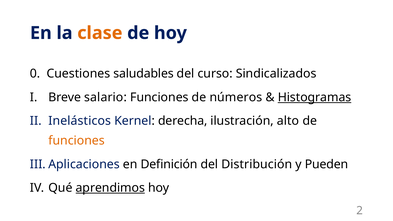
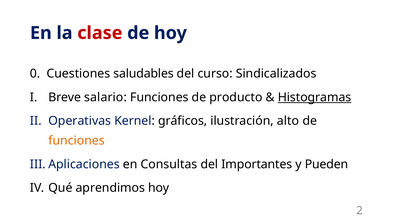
clase colour: orange -> red
números: números -> producto
Inelásticos: Inelásticos -> Operativas
derecha: derecha -> gráficos
Definición: Definición -> Consultas
Distribución: Distribución -> Importantes
aprendimos underline: present -> none
